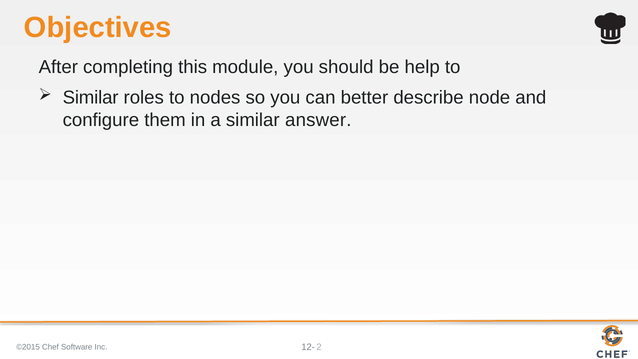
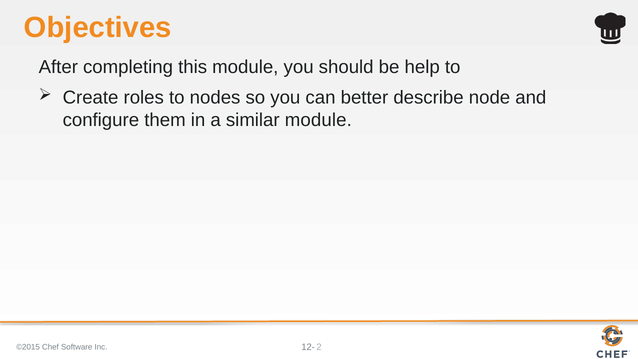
Similar at (91, 98): Similar -> Create
similar answer: answer -> module
